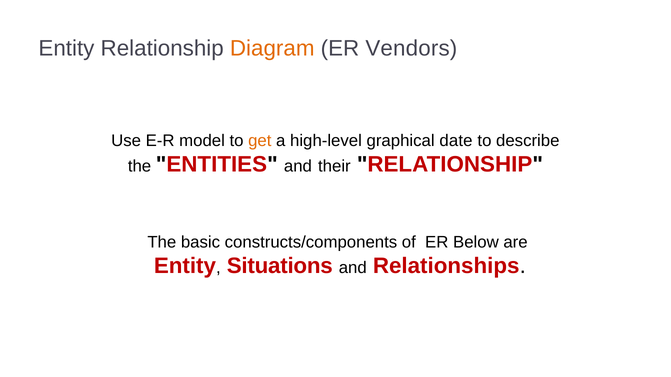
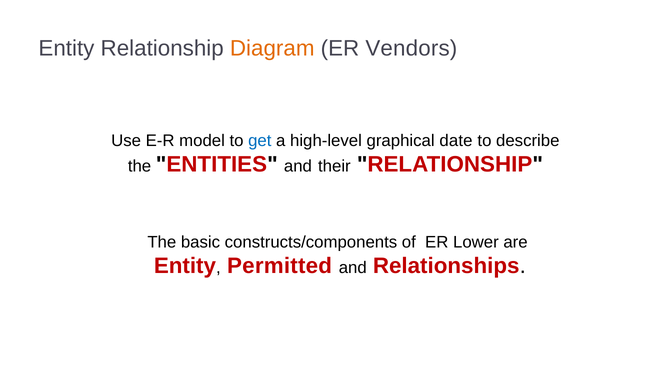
get colour: orange -> blue
Below: Below -> Lower
Situations: Situations -> Permitted
